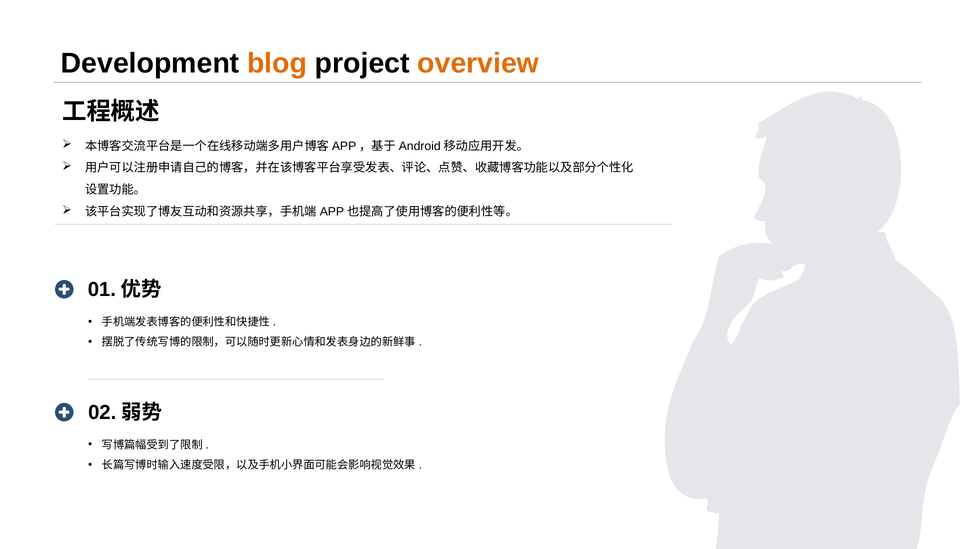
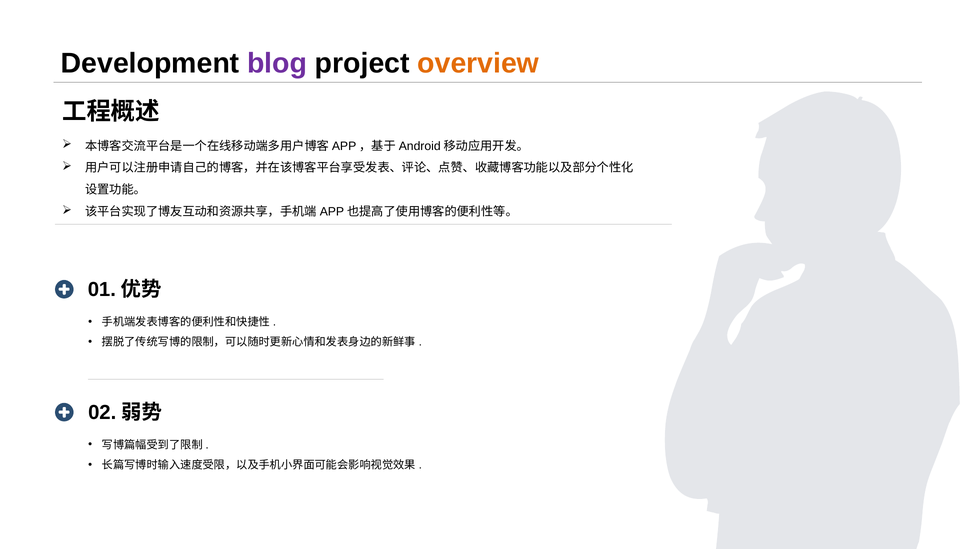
blog colour: orange -> purple
